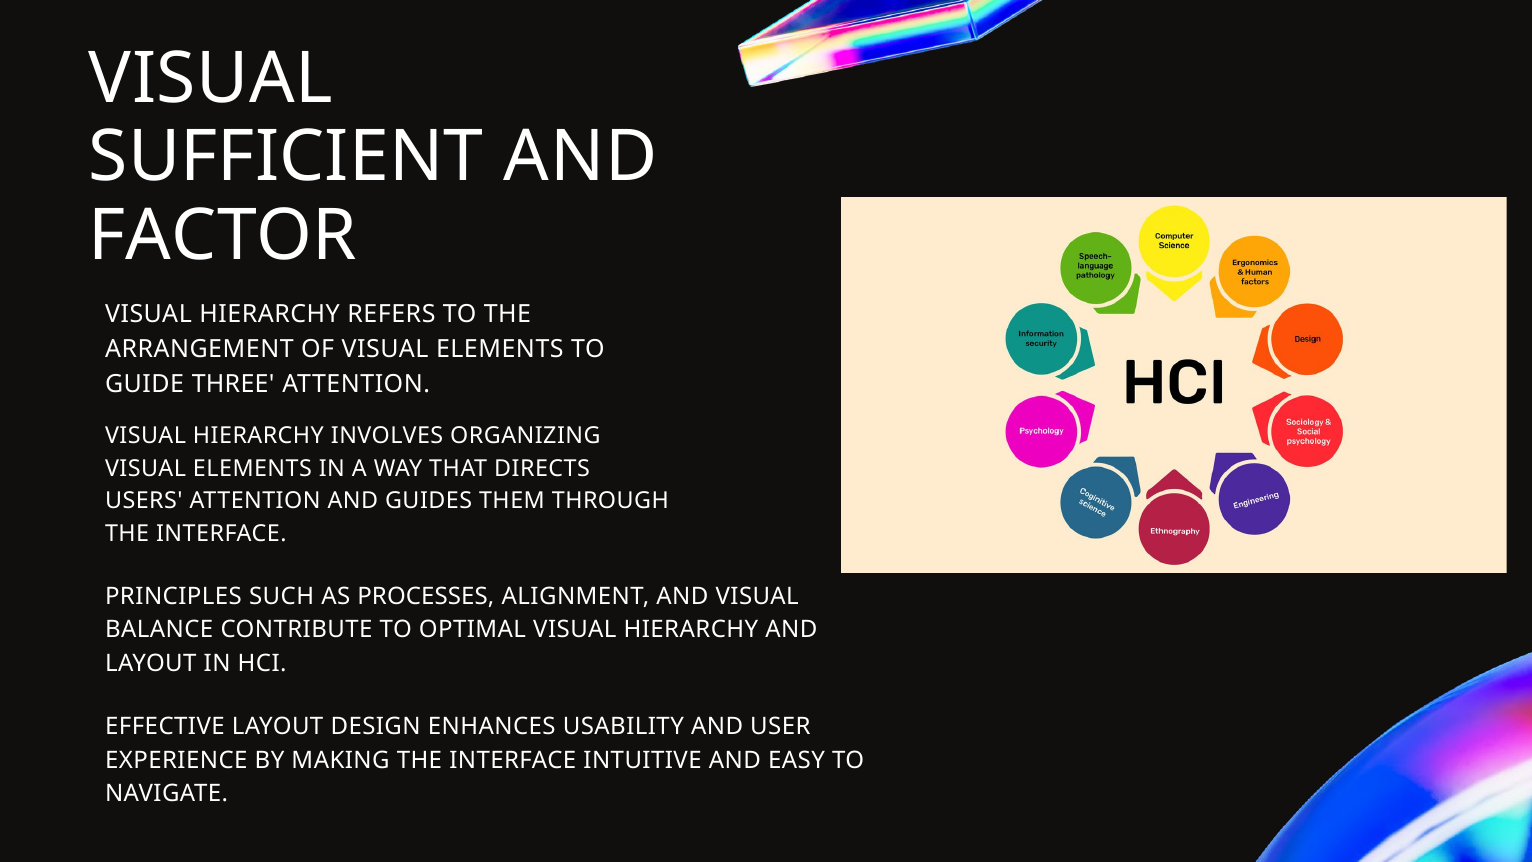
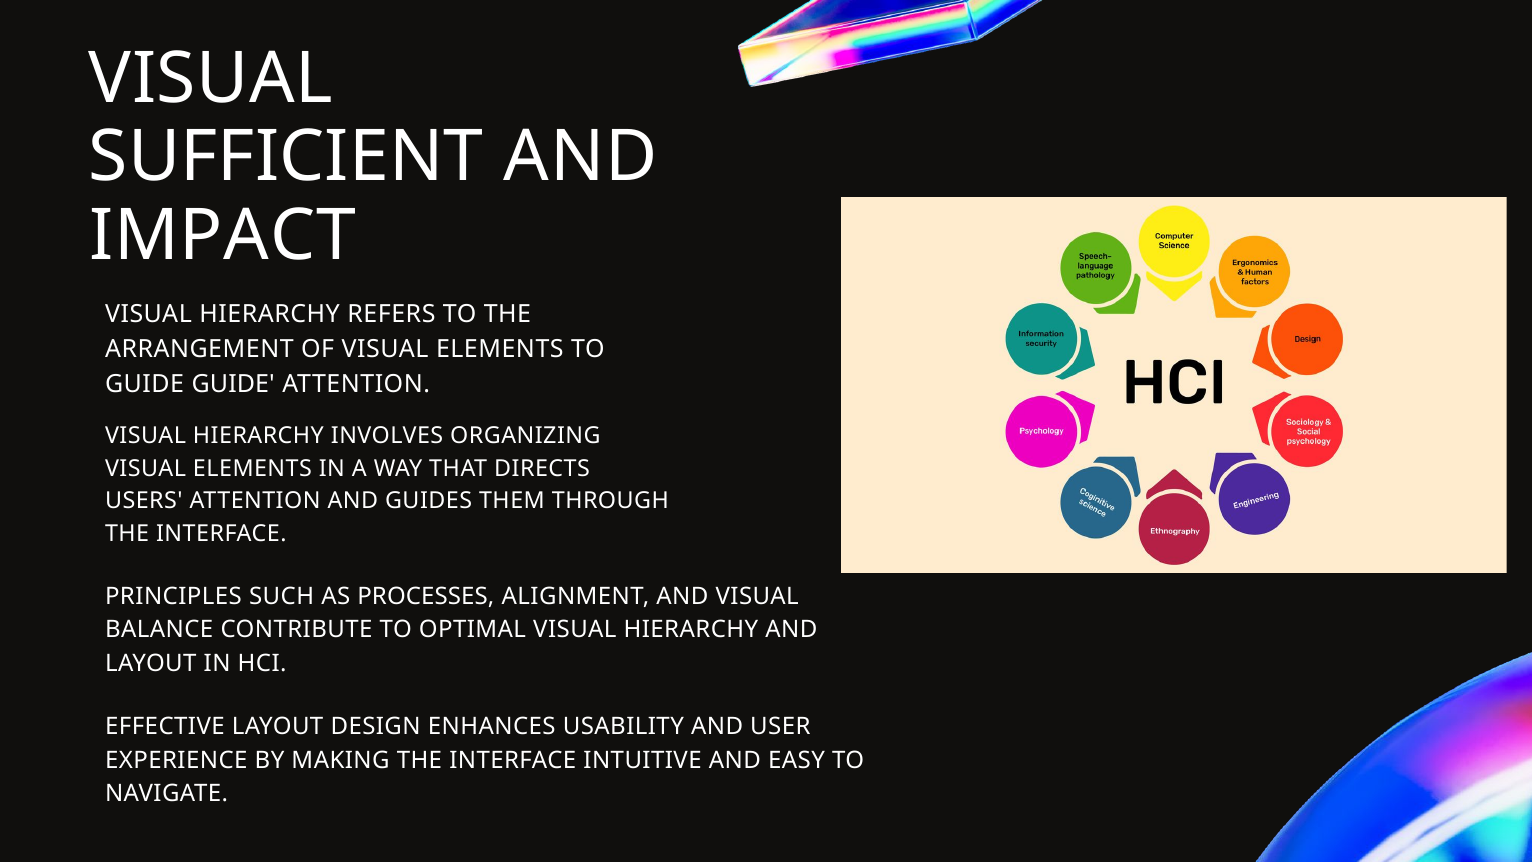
FACTOR: FACTOR -> IMPACT
GUIDE THREE: THREE -> GUIDE
